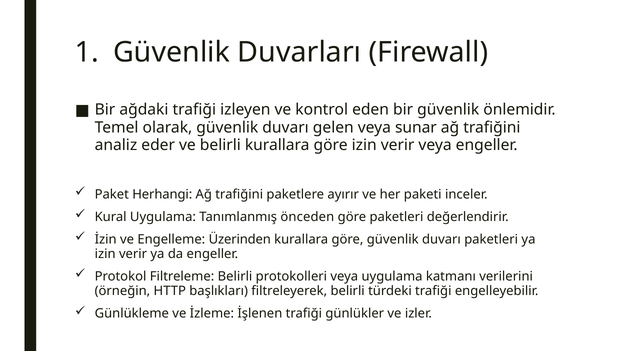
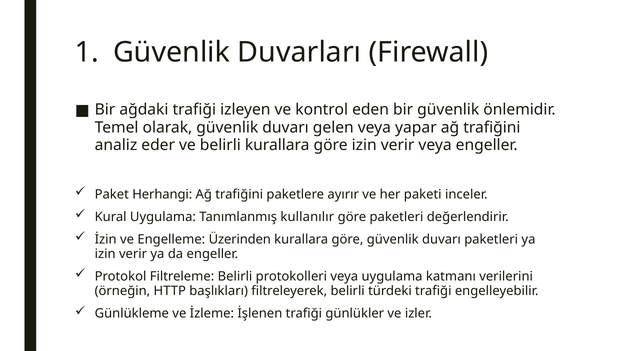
sunar: sunar -> yapar
önceden: önceden -> kullanılır
